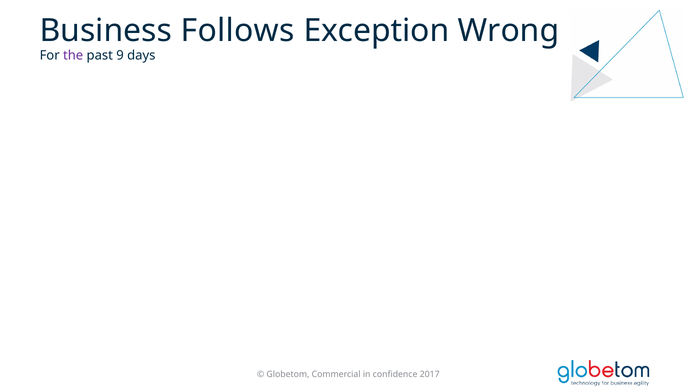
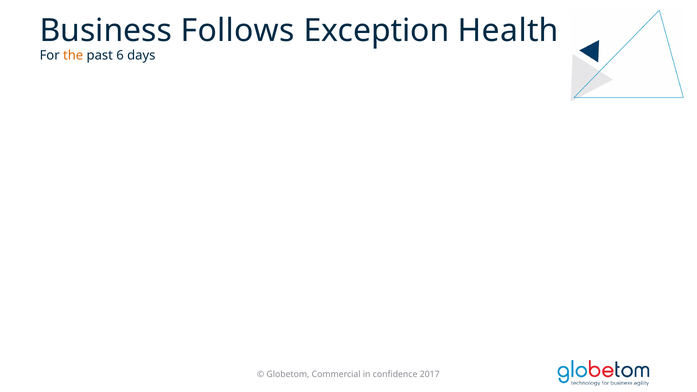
Wrong: Wrong -> Health
the colour: purple -> orange
9: 9 -> 6
